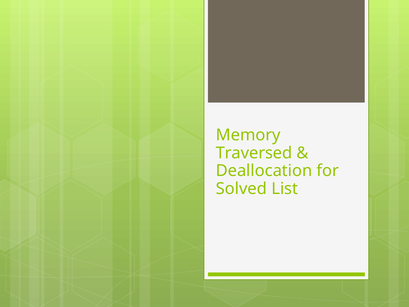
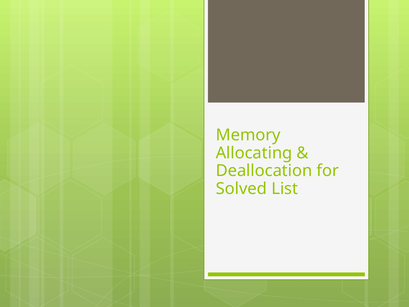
Traversed: Traversed -> Allocating
